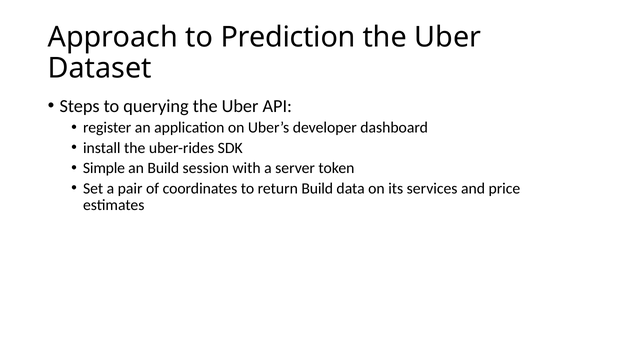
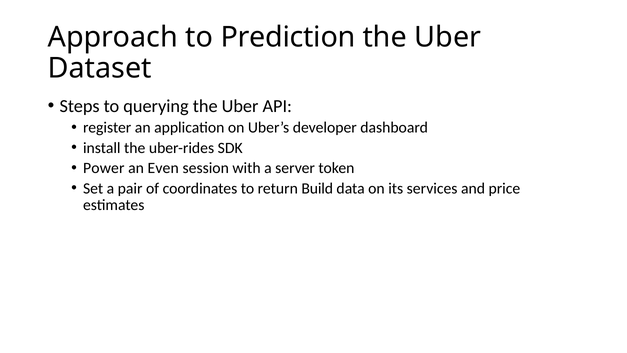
Simple: Simple -> Power
an Build: Build -> Even
